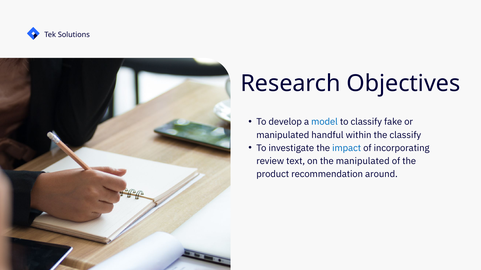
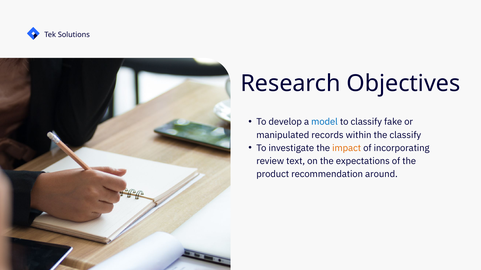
handful: handful -> records
impact colour: blue -> orange
the manipulated: manipulated -> expectations
